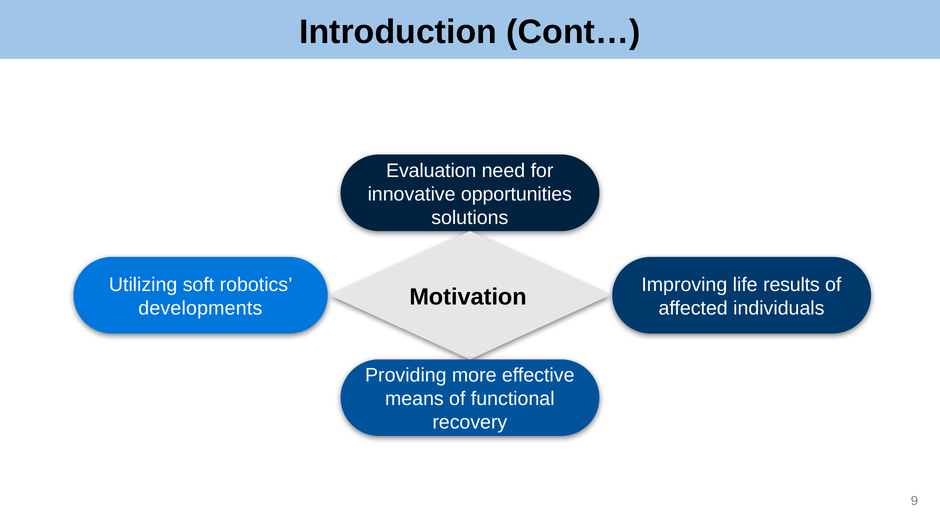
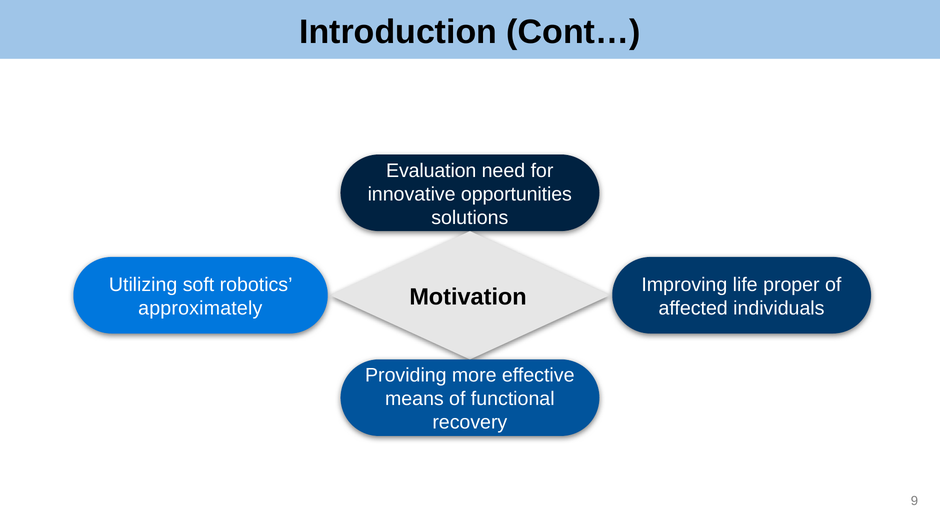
results: results -> proper
developments: developments -> approximately
